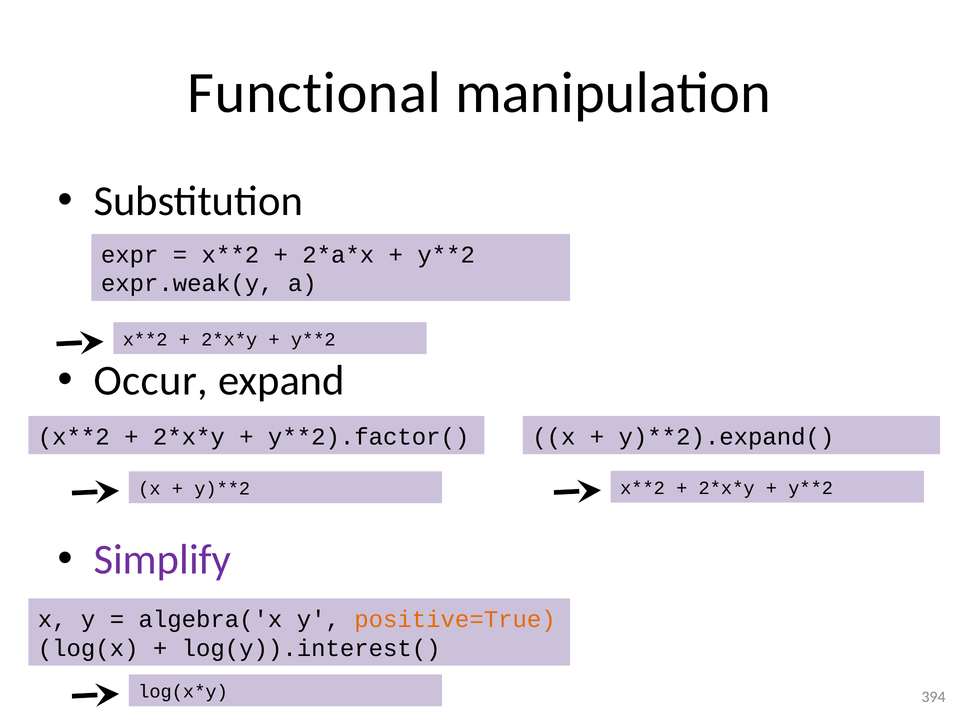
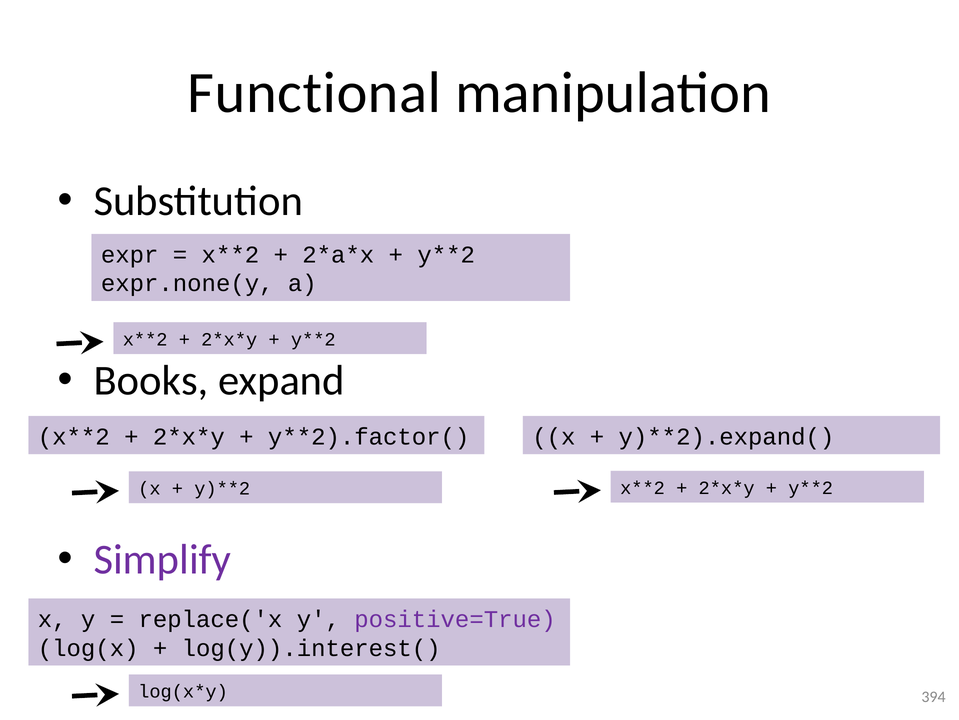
expr.weak(y: expr.weak(y -> expr.none(y
Occur: Occur -> Books
algebra('x: algebra('x -> replace('x
positive=True colour: orange -> purple
